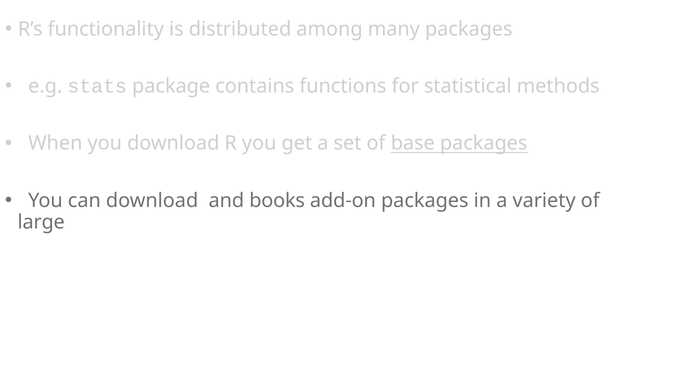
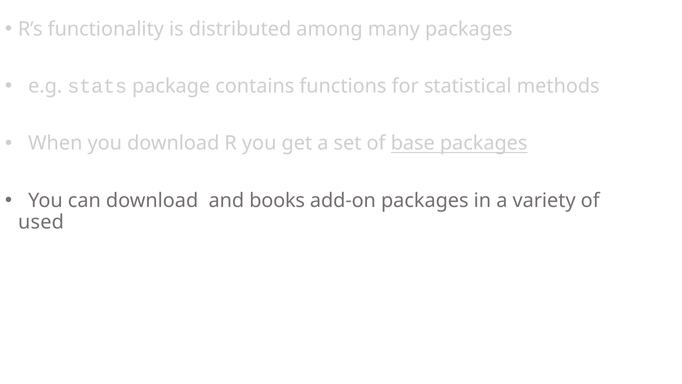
large: large -> used
